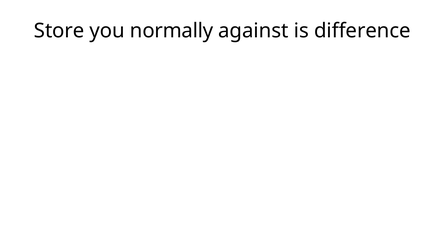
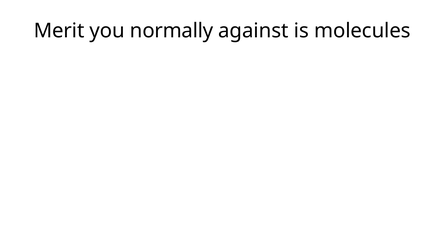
Store: Store -> Merit
difference: difference -> molecules
